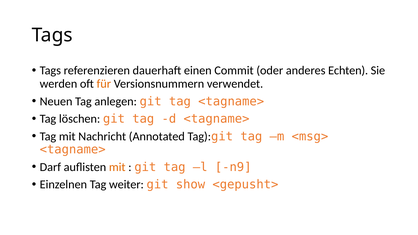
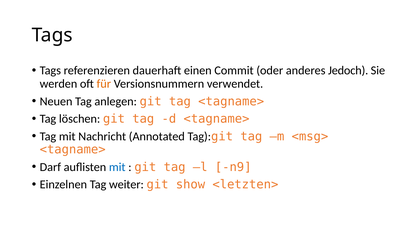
Echten: Echten -> Jedoch
mit at (117, 167) colour: orange -> blue
<gepusht>: <gepusht> -> <letzten>
